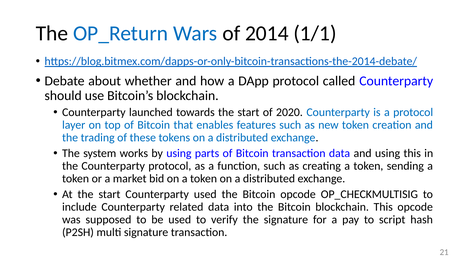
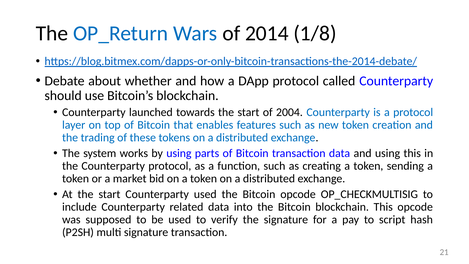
1/1: 1/1 -> 1/8
2020: 2020 -> 2004
